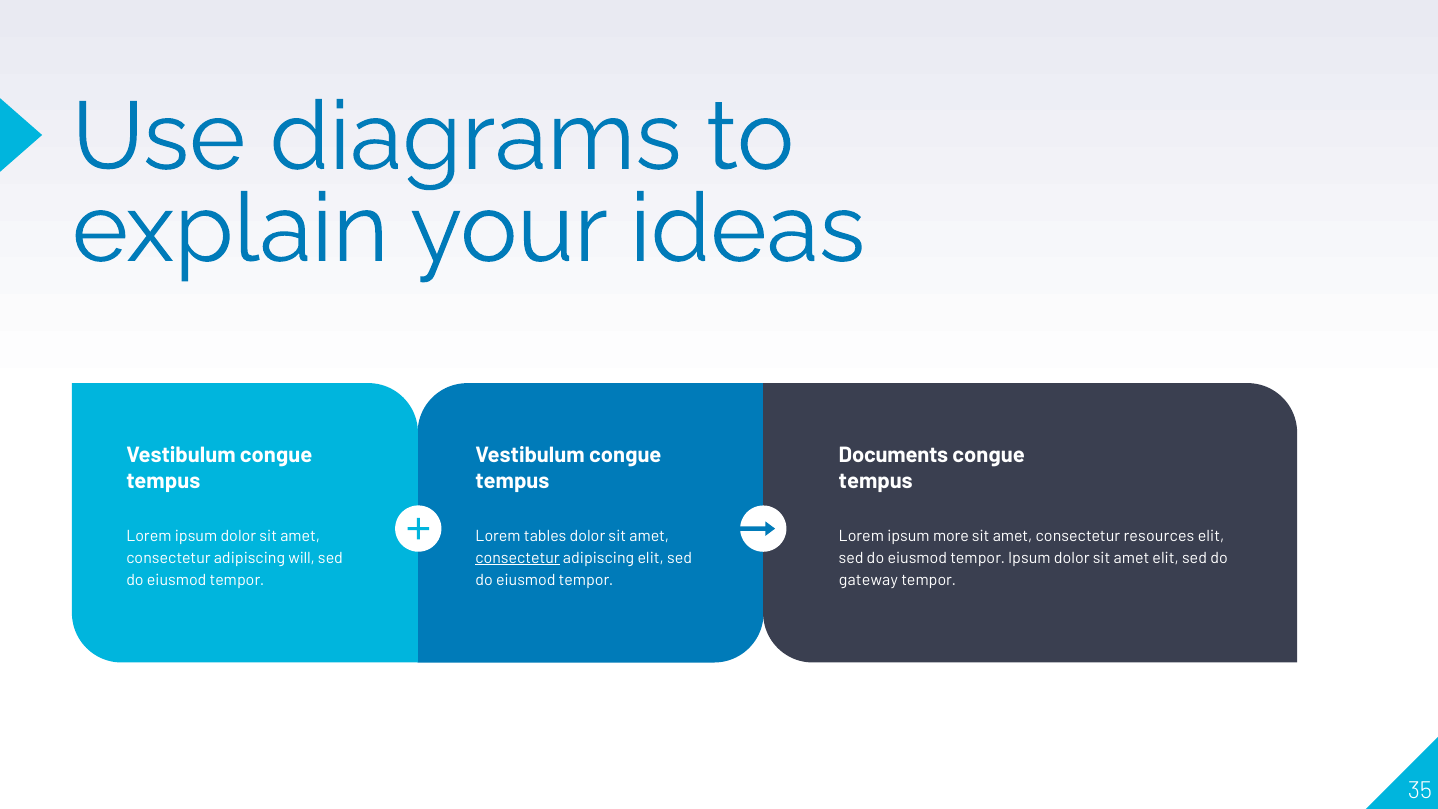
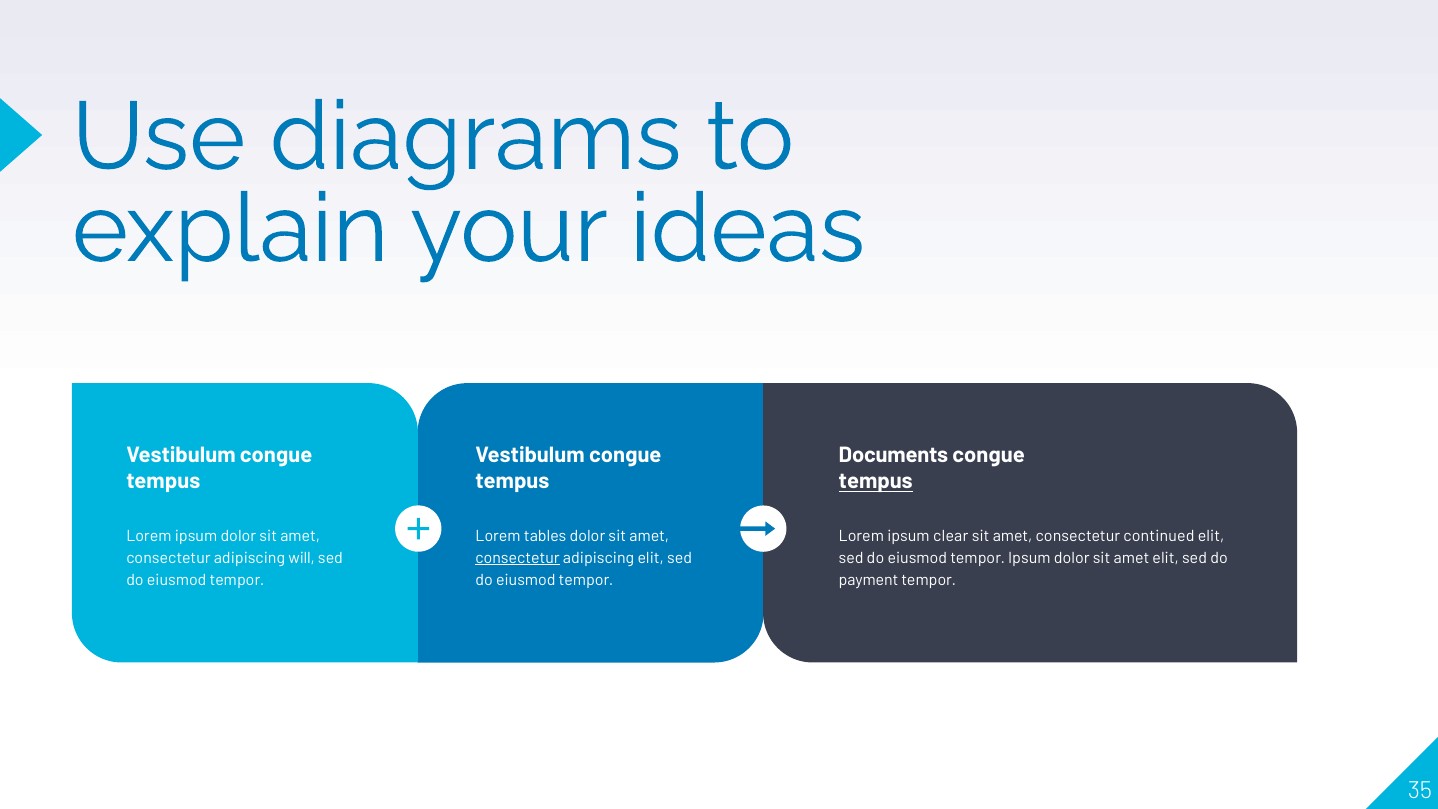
tempus at (876, 482) underline: none -> present
more: more -> clear
resources: resources -> continued
gateway: gateway -> payment
